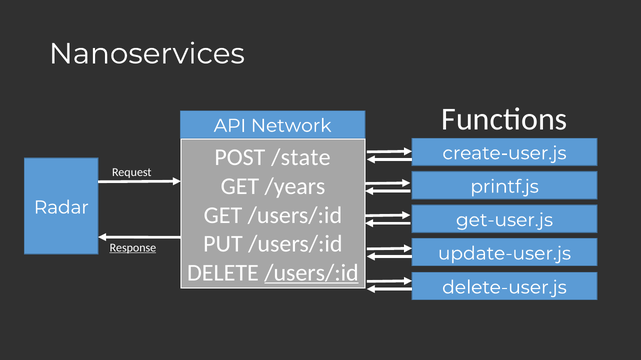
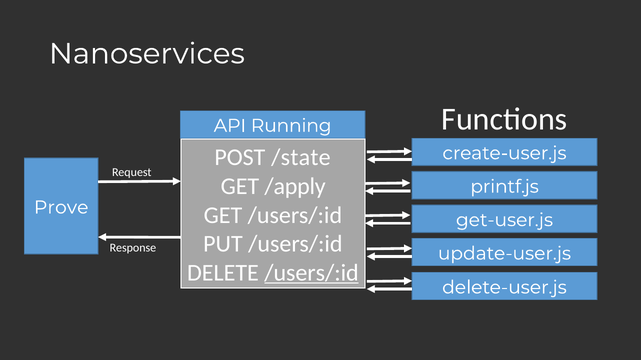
Network: Network -> Running
/years: /years -> /apply
Radar: Radar -> Prove
Response underline: present -> none
